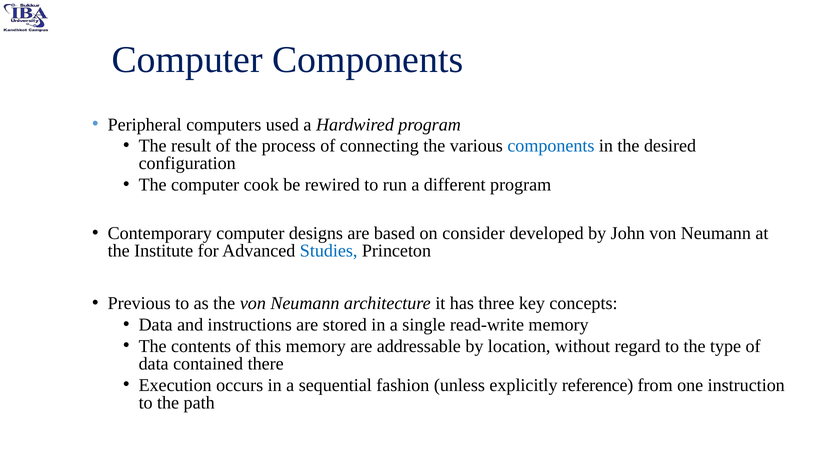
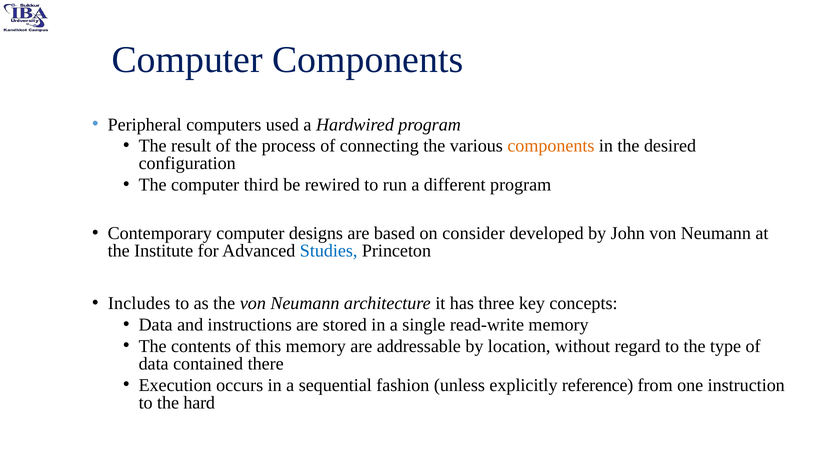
components at (551, 146) colour: blue -> orange
cook: cook -> third
Previous: Previous -> Includes
path: path -> hard
